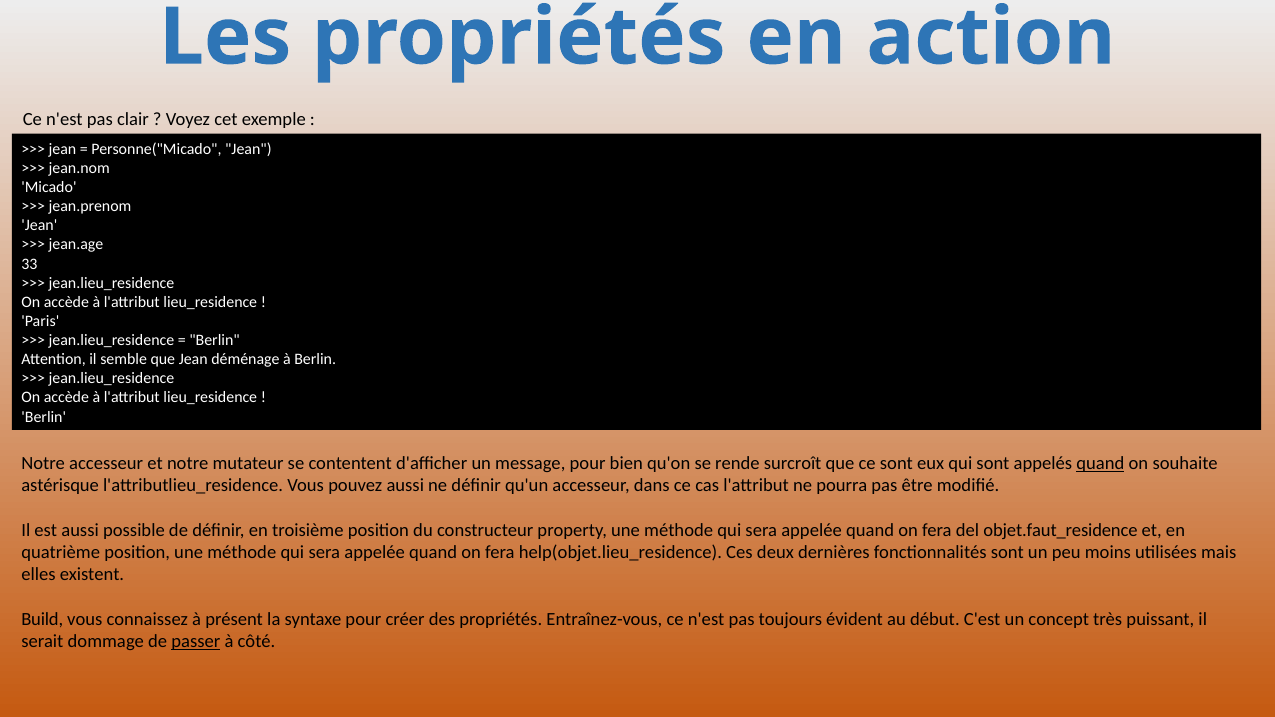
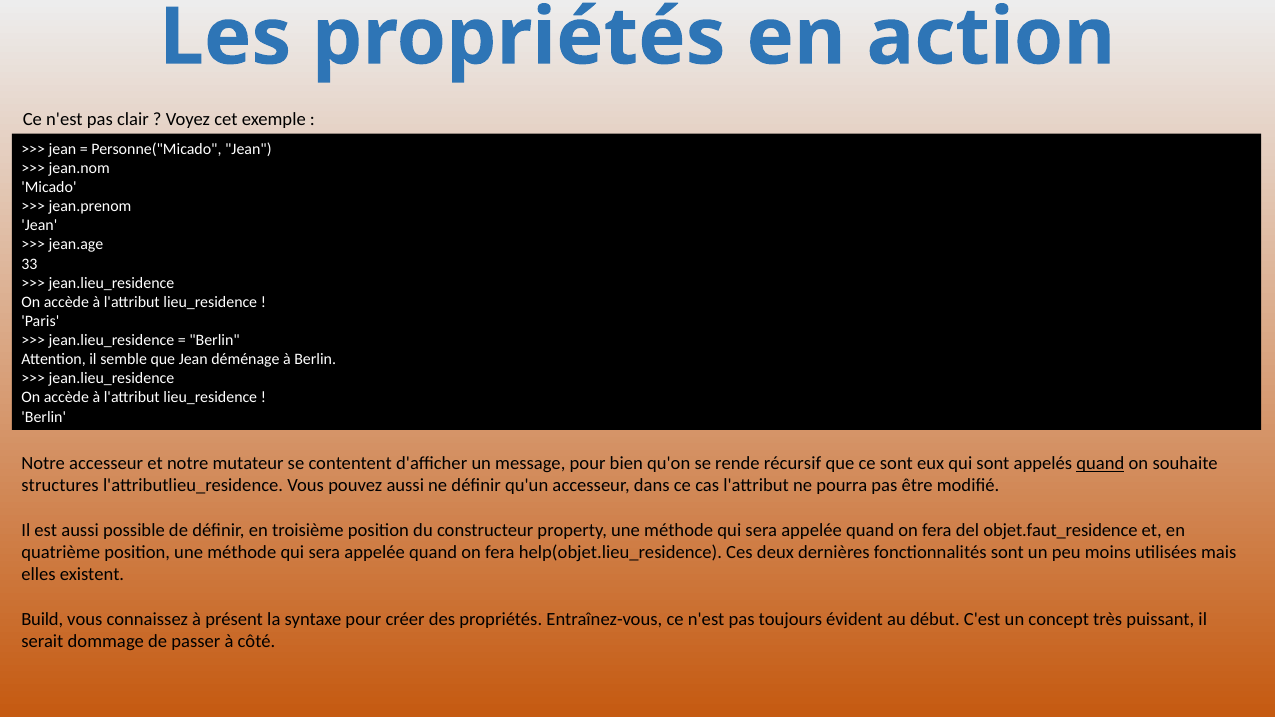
surcroît: surcroît -> récursif
astérisque: astérisque -> structures
passer underline: present -> none
